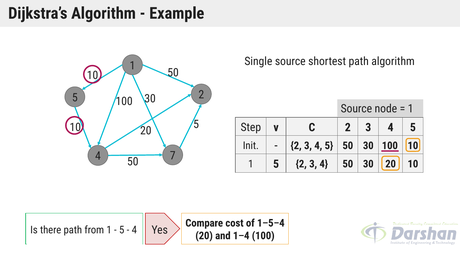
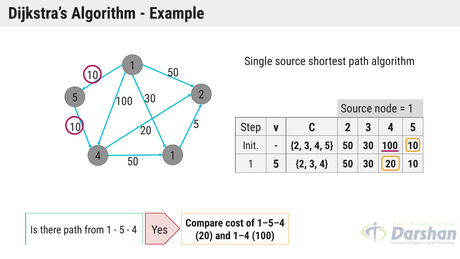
4 7: 7 -> 1
